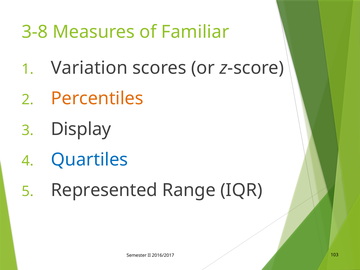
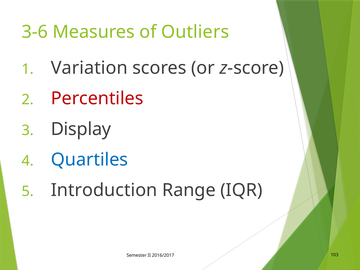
3-8: 3-8 -> 3-6
Familiar: Familiar -> Outliers
Percentiles colour: orange -> red
Represented: Represented -> Introduction
